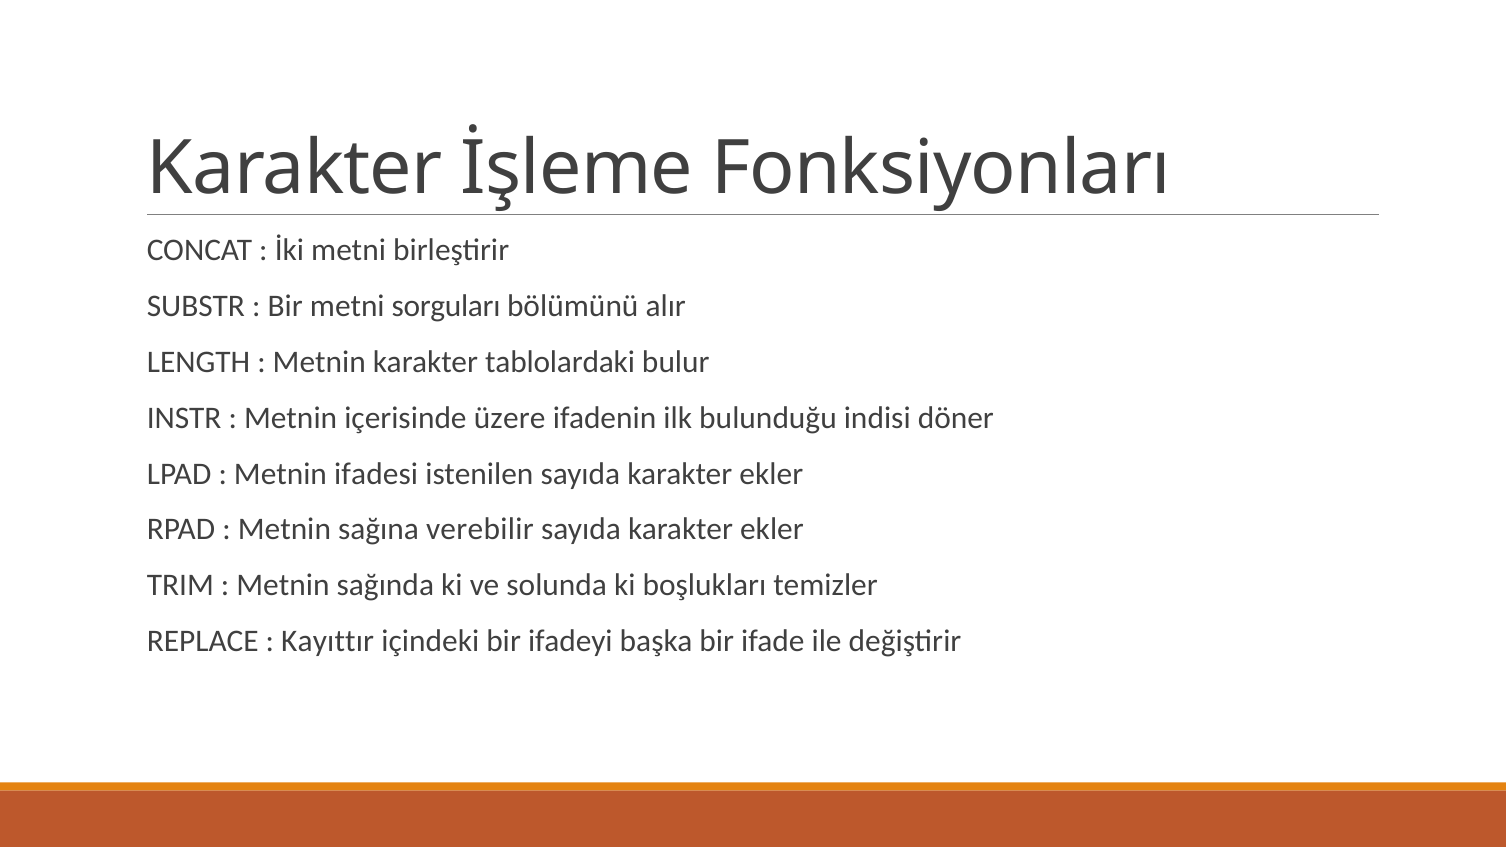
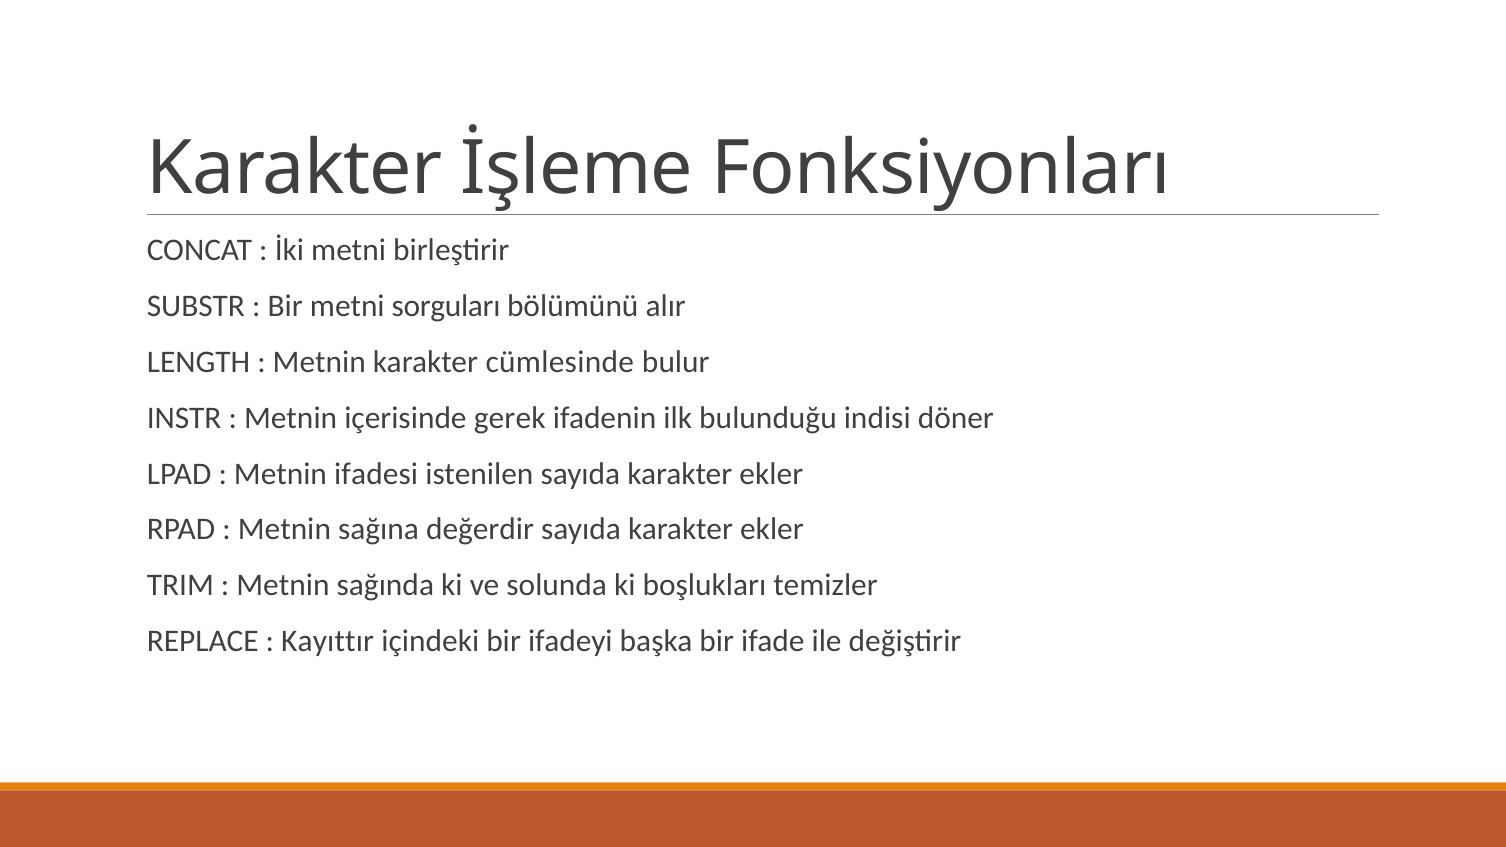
tablolardaki: tablolardaki -> cümlesinde
üzere: üzere -> gerek
verebilir: verebilir -> değerdir
